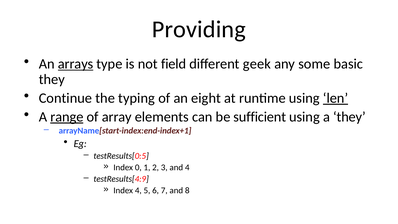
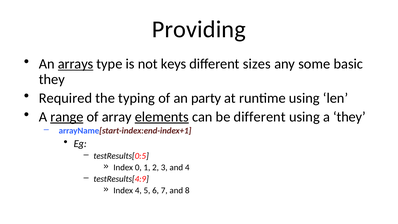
field: field -> keys
geek: geek -> sizes
Continue: Continue -> Required
eight: eight -> party
len underline: present -> none
elements underline: none -> present
be sufficient: sufficient -> different
